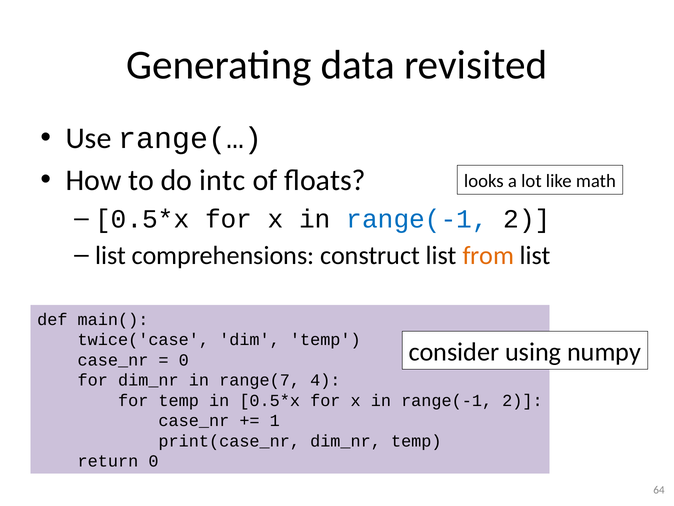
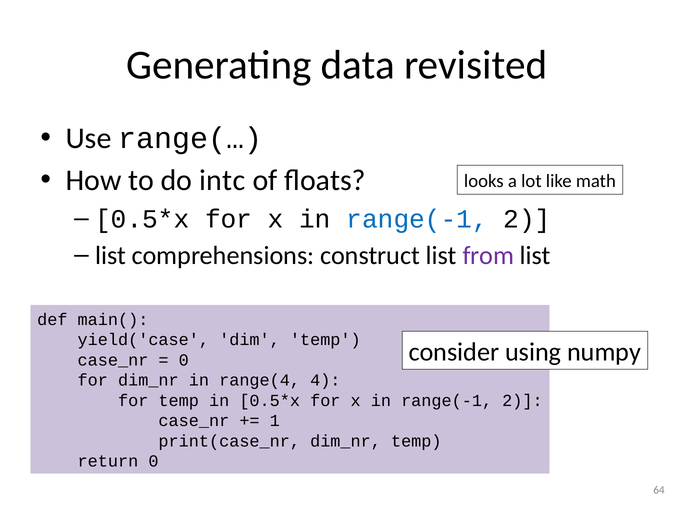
from colour: orange -> purple
twice('case: twice('case -> yield('case
range(7: range(7 -> range(4
